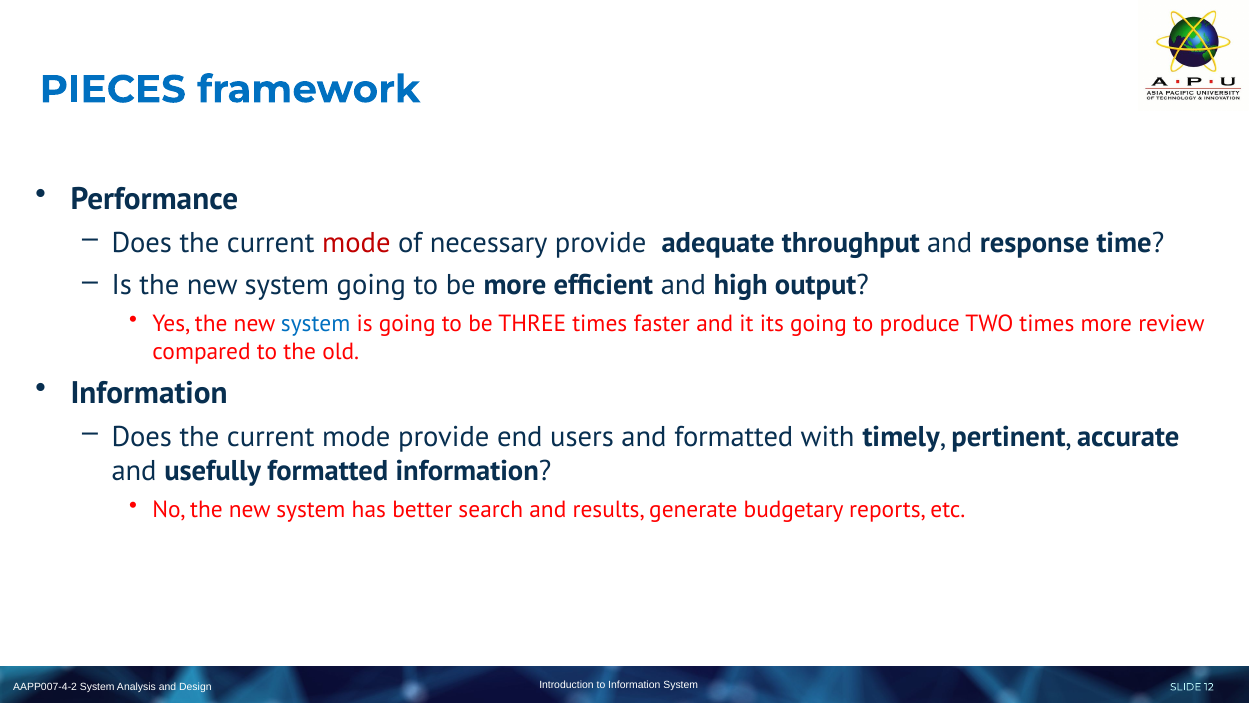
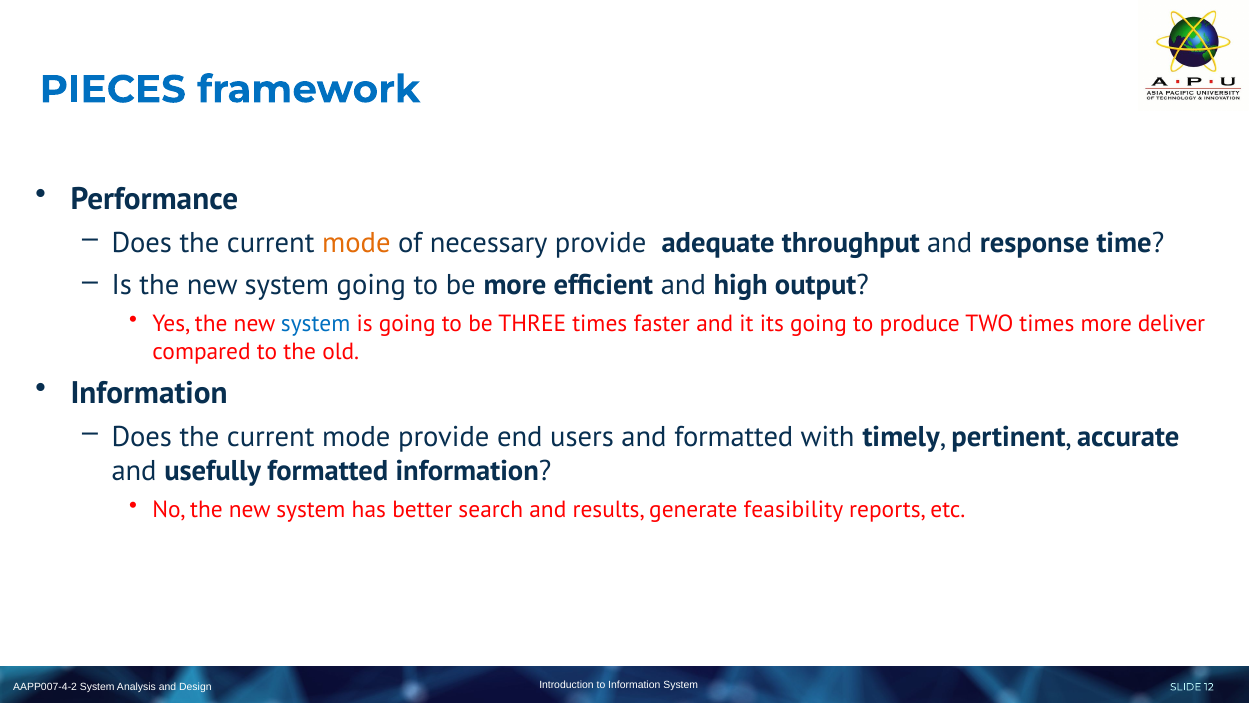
mode at (356, 243) colour: red -> orange
review: review -> deliver
budgetary: budgetary -> feasibility
